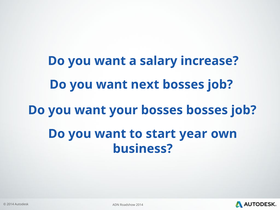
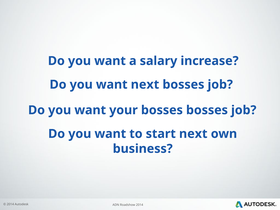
start year: year -> next
